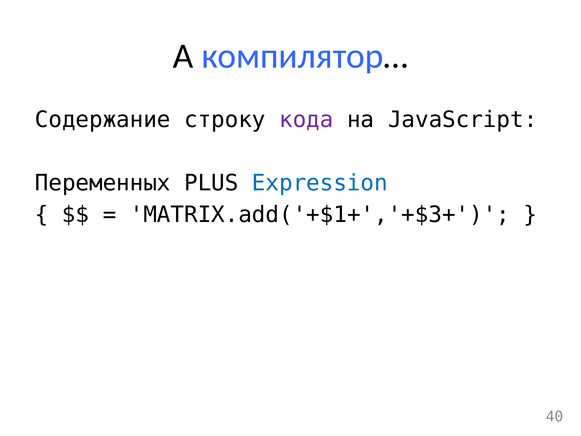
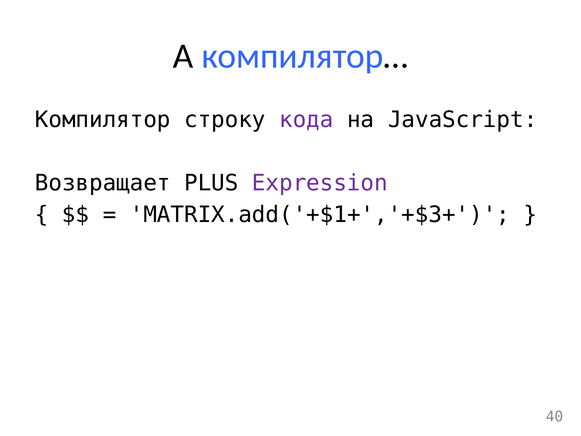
Содержание: Содержание -> Компилятор
Переменных: Переменных -> Возвращает
Expression colour: blue -> purple
